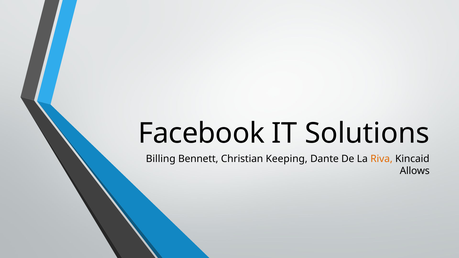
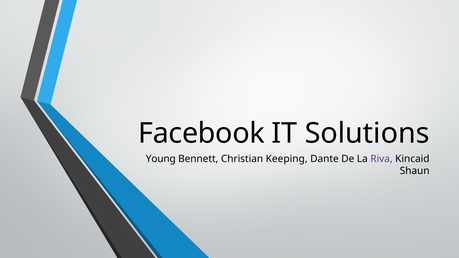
Billing: Billing -> Young
Riva colour: orange -> purple
Allows: Allows -> Shaun
